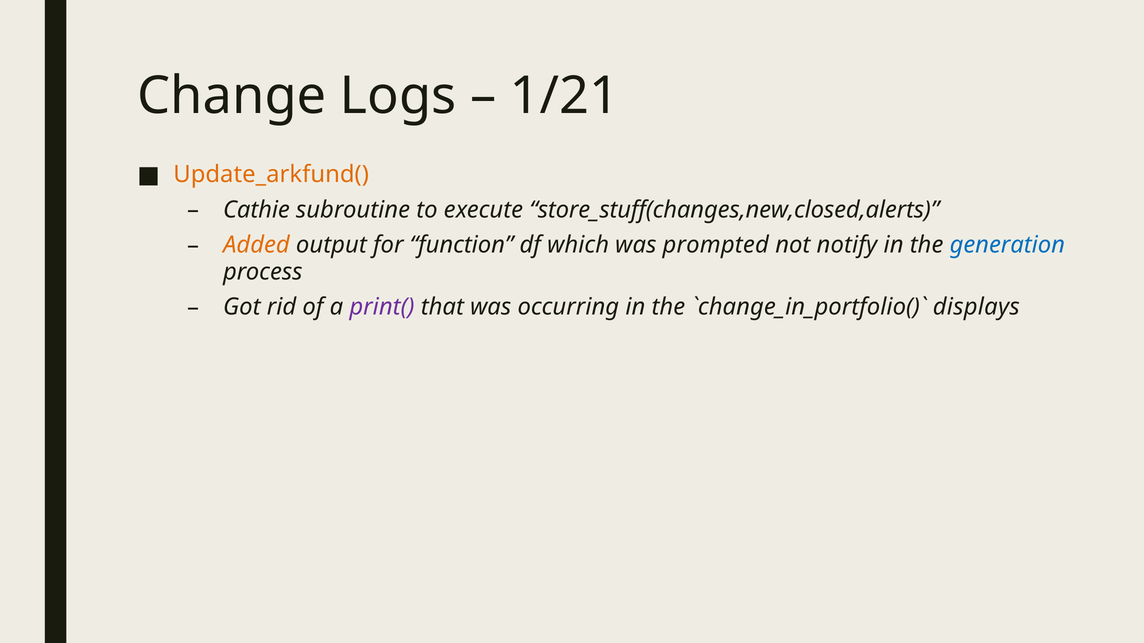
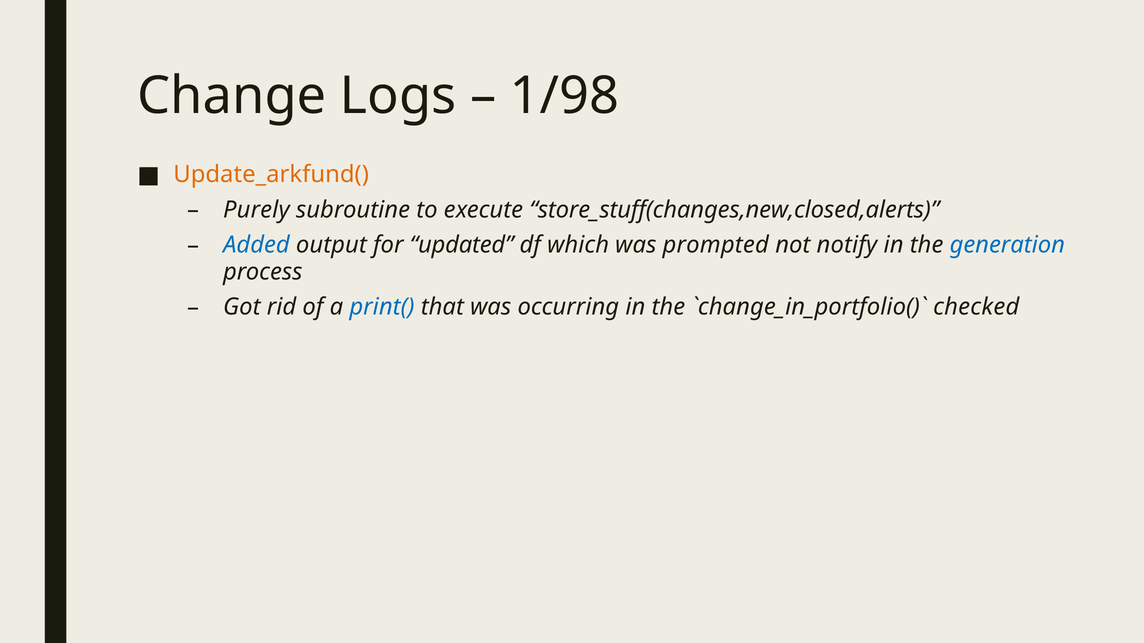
1/21: 1/21 -> 1/98
Cathie: Cathie -> Purely
Added colour: orange -> blue
function: function -> updated
print( colour: purple -> blue
displays: displays -> checked
